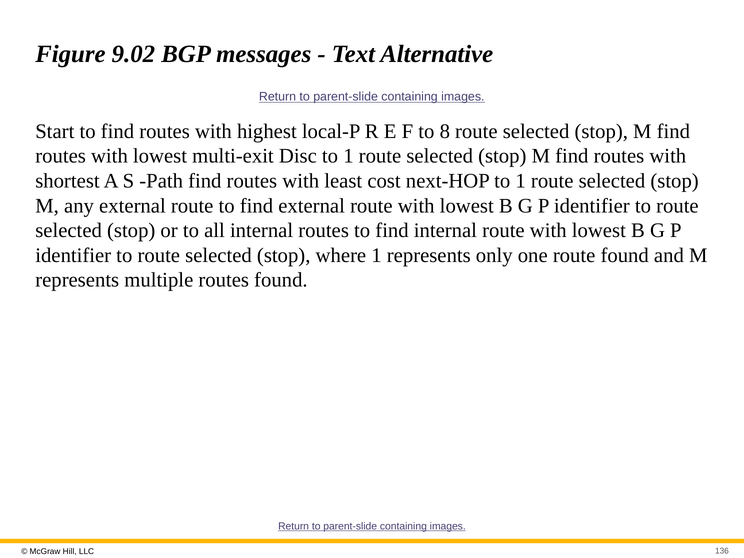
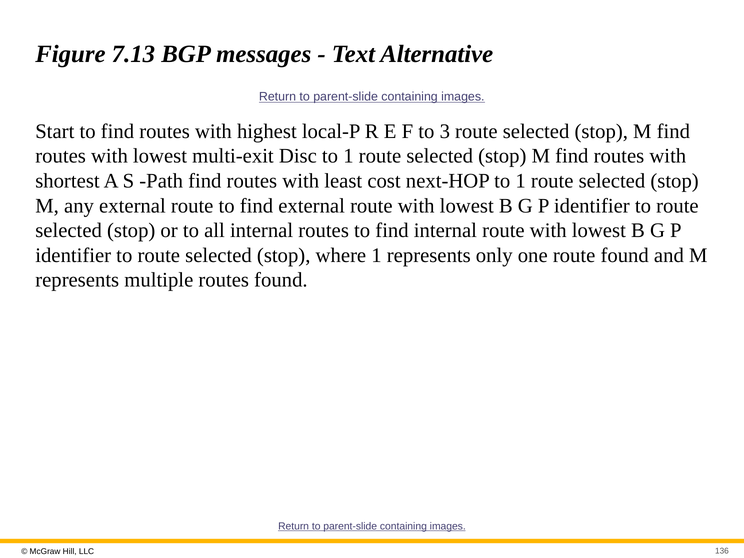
9.02: 9.02 -> 7.13
8: 8 -> 3
